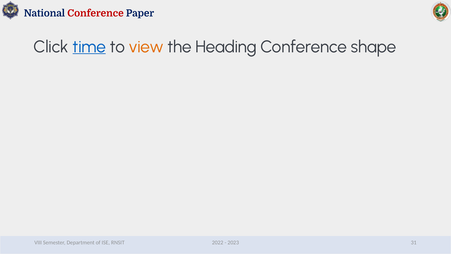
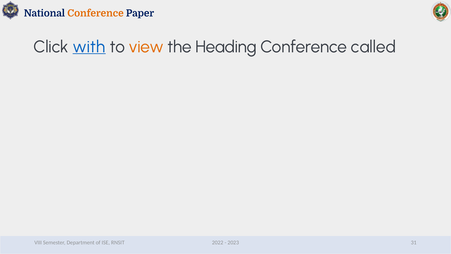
Conference at (95, 13) colour: red -> orange
time: time -> with
shape: shape -> called
